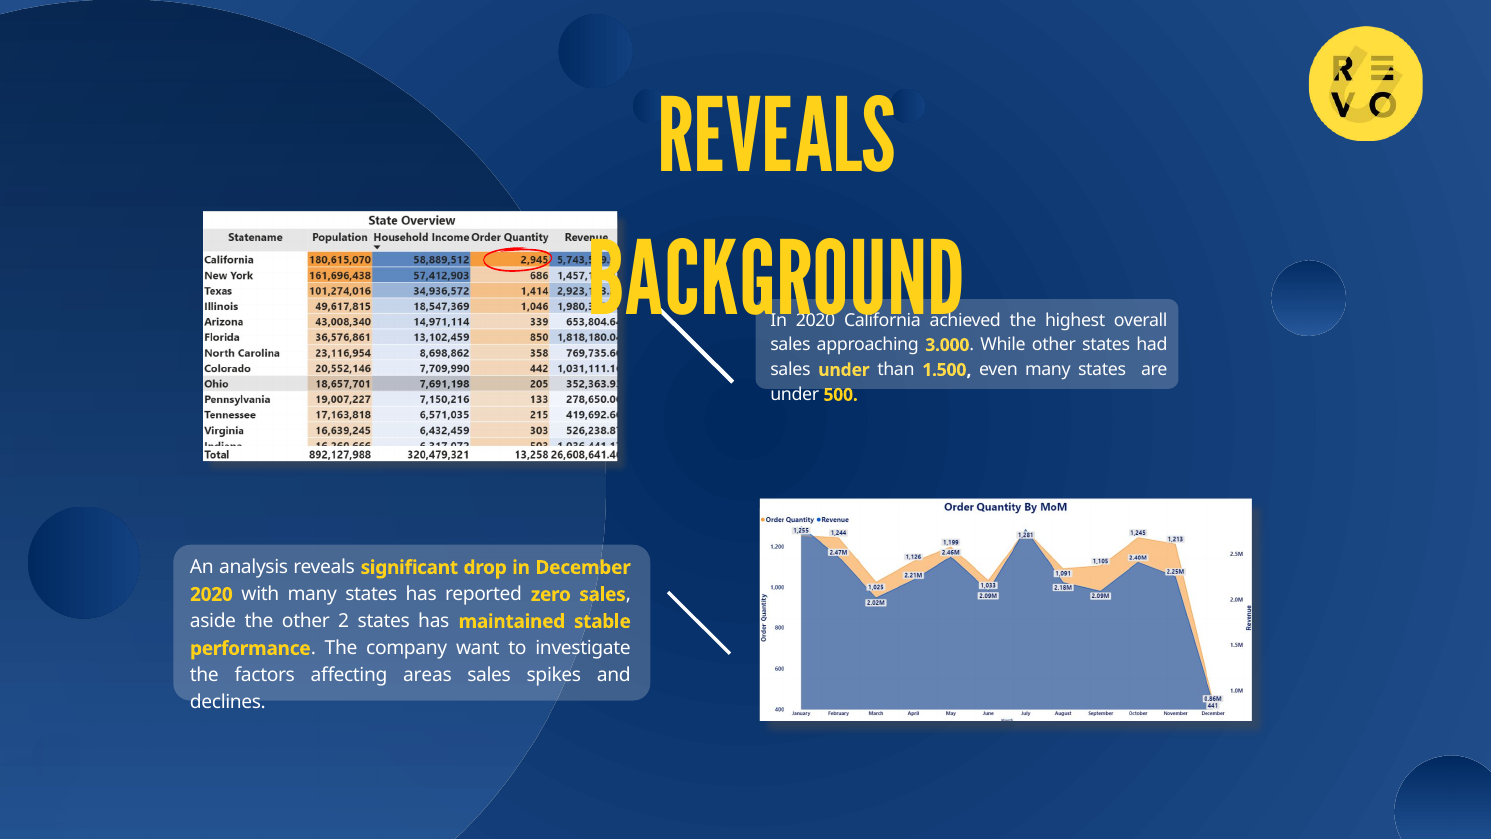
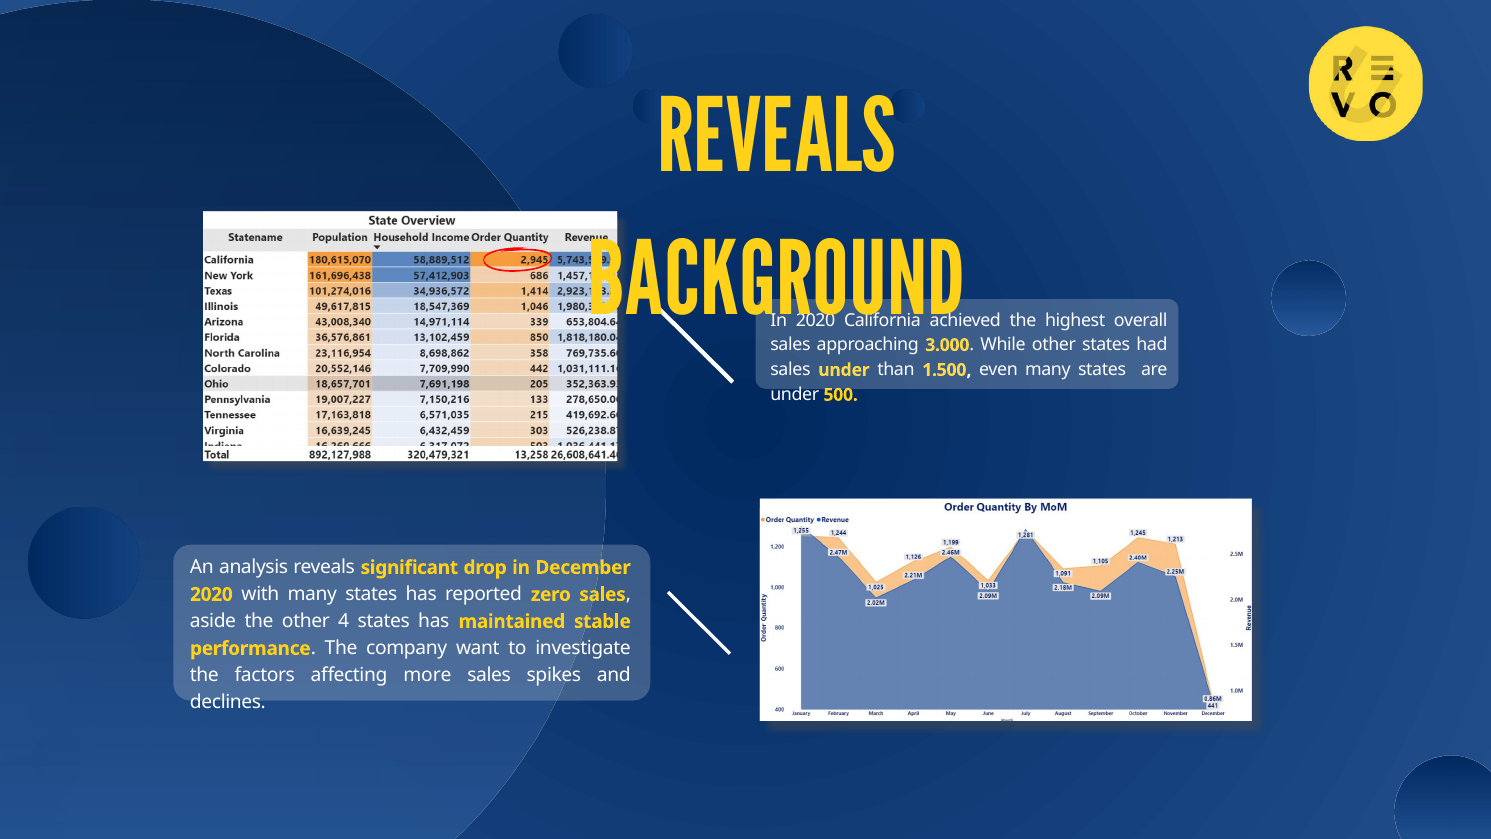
2: 2 -> 4
areas: areas -> more
